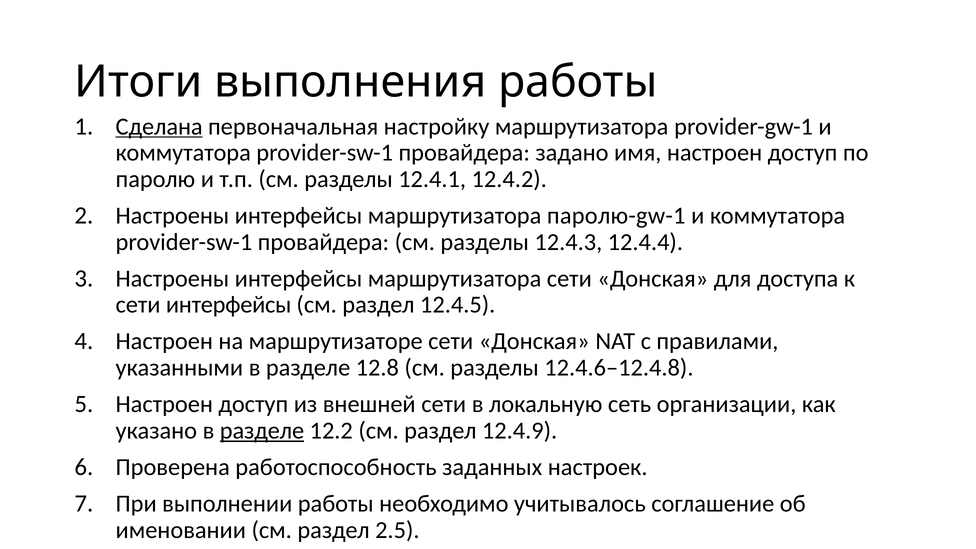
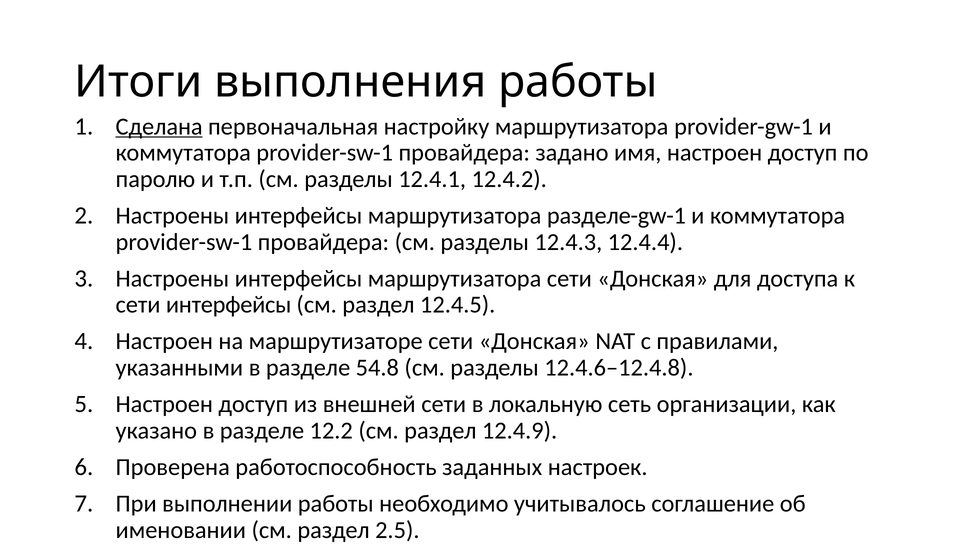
паролю-gw-1: паролю-gw-1 -> разделе-gw-1
12.8: 12.8 -> 54.8
разделе at (262, 431) underline: present -> none
